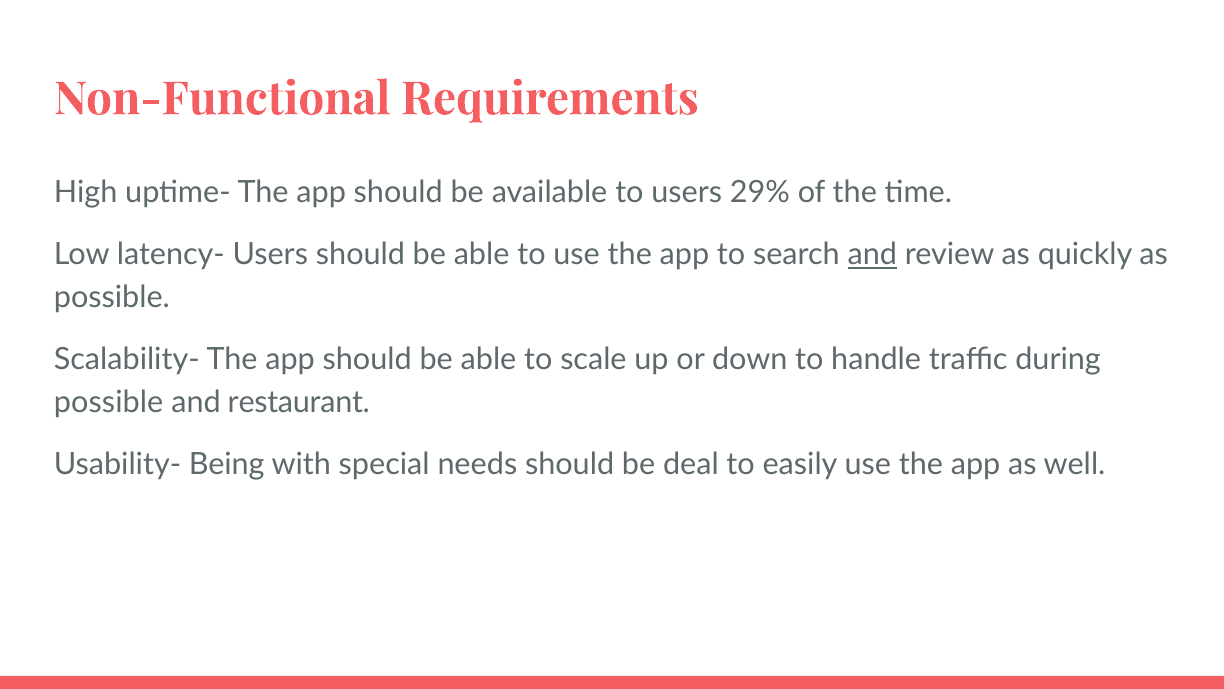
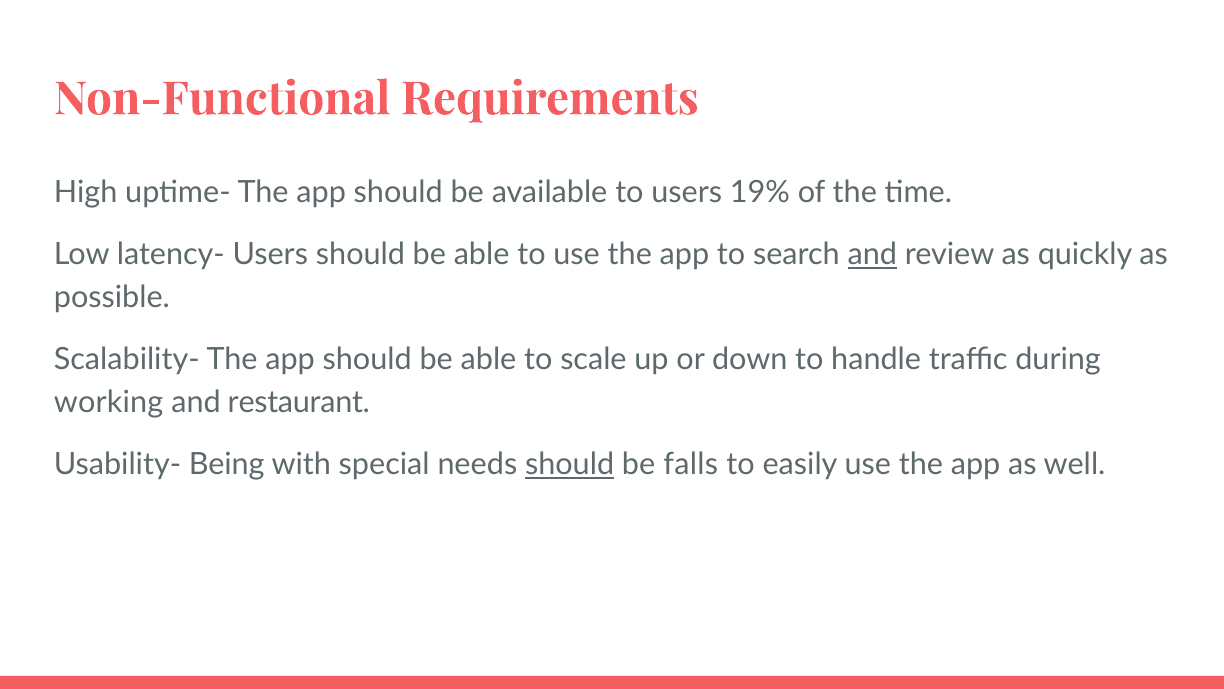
29%: 29% -> 19%
possible at (109, 402): possible -> working
should at (570, 464) underline: none -> present
deal: deal -> falls
